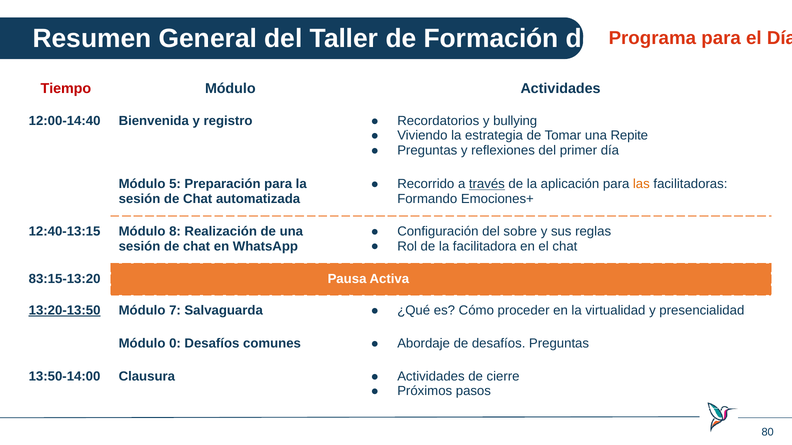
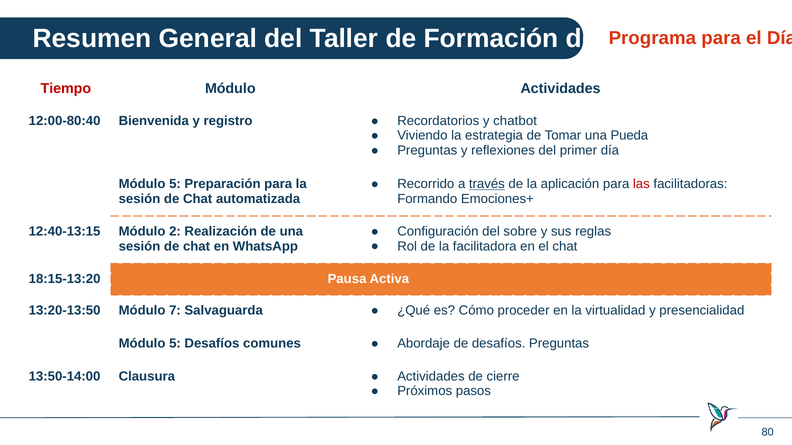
12:00-14:40: 12:00-14:40 -> 12:00-80:40
bullying: bullying -> chatbot
Repite: Repite -> Pueda
las colour: orange -> red
Módulo 8: 8 -> 2
83:15-13:20: 83:15-13:20 -> 18:15-13:20
13:20-13:50 underline: present -> none
0 at (175, 344): 0 -> 5
